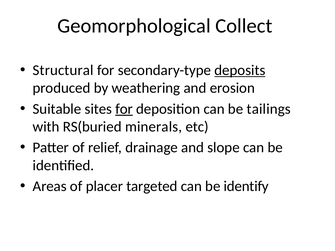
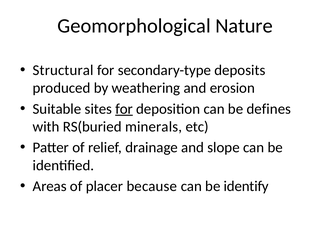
Collect: Collect -> Nature
deposits underline: present -> none
tailings: tailings -> defines
targeted: targeted -> because
